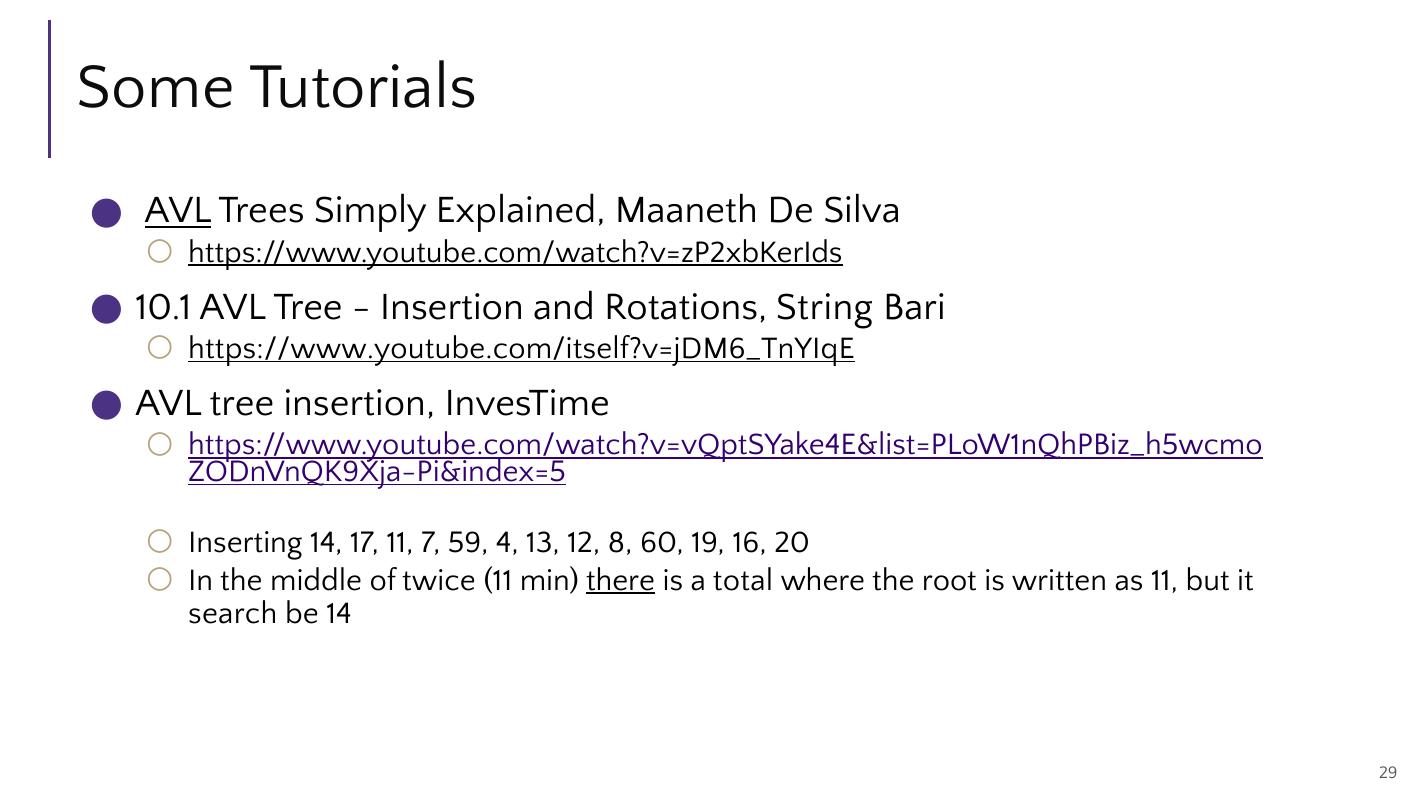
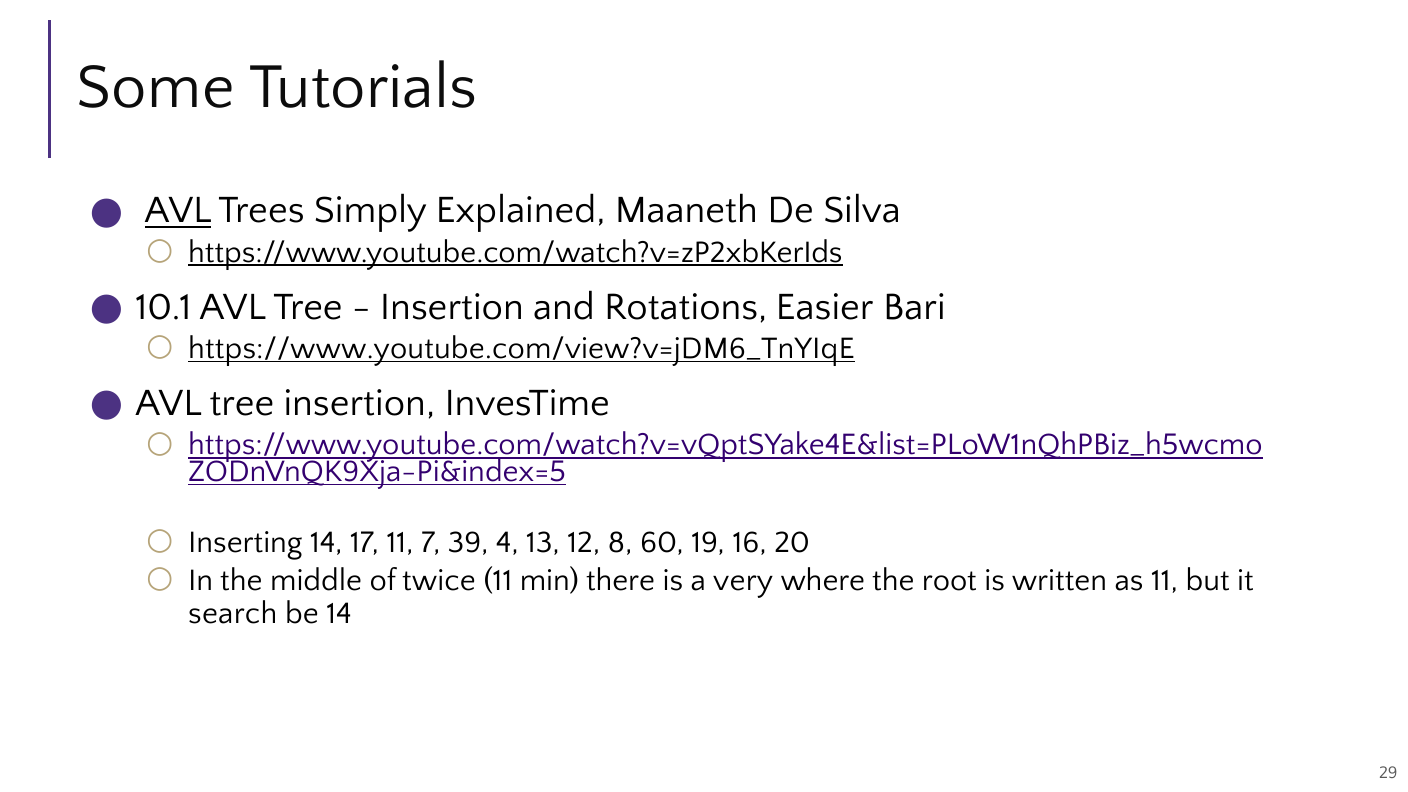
String: String -> Easier
https://www.youtube.com/itself?v=jDM6_TnYIqE: https://www.youtube.com/itself?v=jDM6_TnYIqE -> https://www.youtube.com/view?v=jDM6_TnYIqE
59: 59 -> 39
there underline: present -> none
total: total -> very
